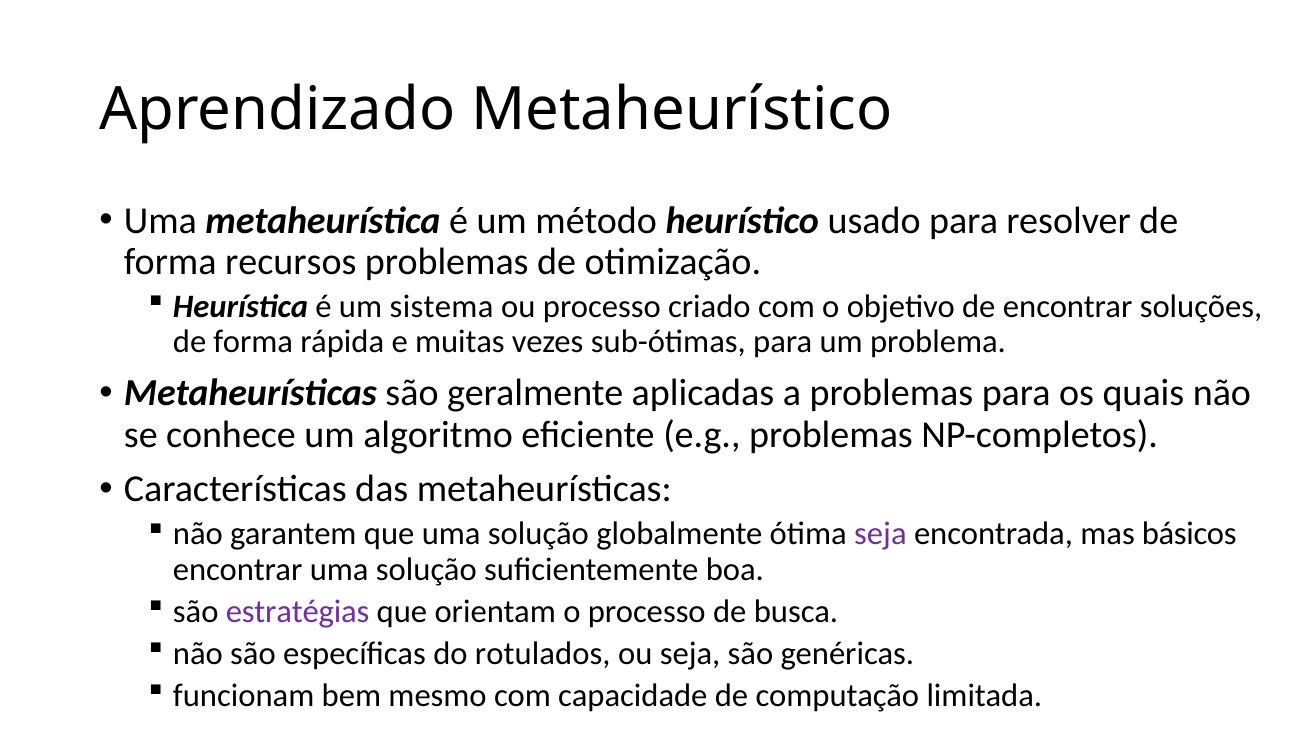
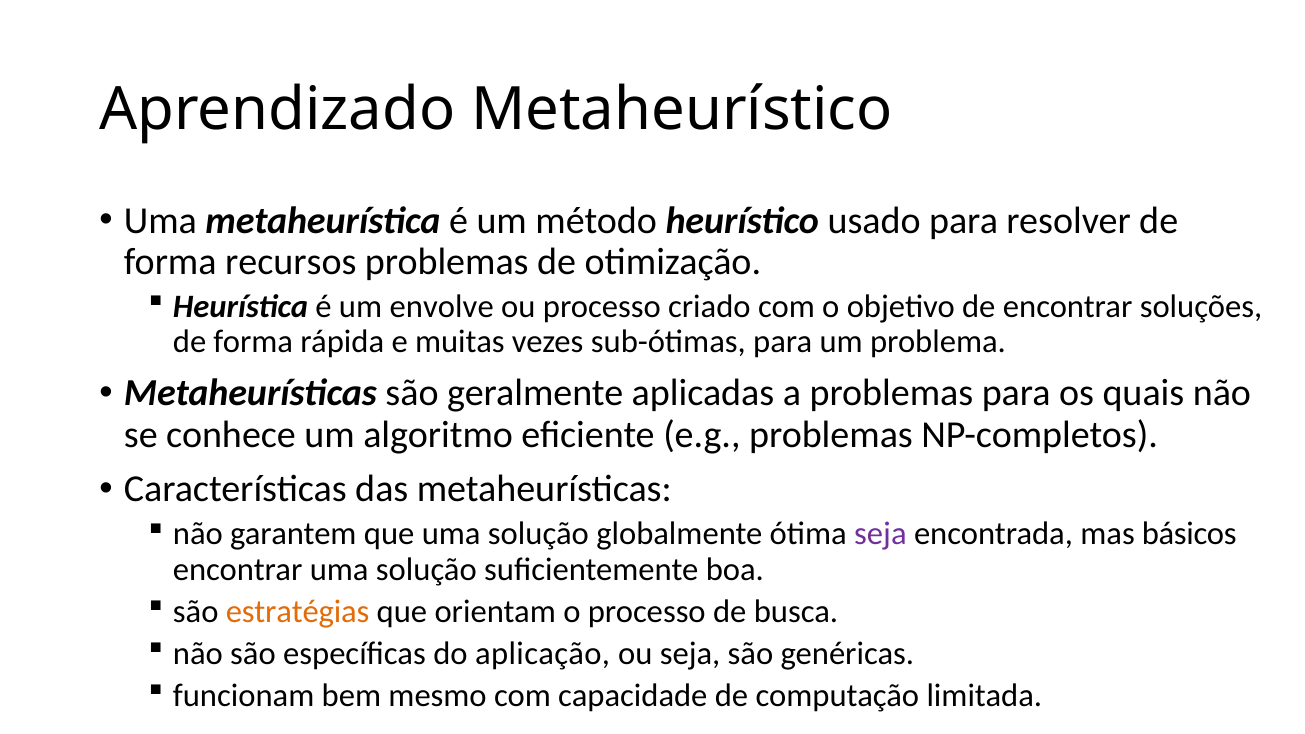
sistema: sistema -> envolve
estratégias colour: purple -> orange
rotulados: rotulados -> aplicação
